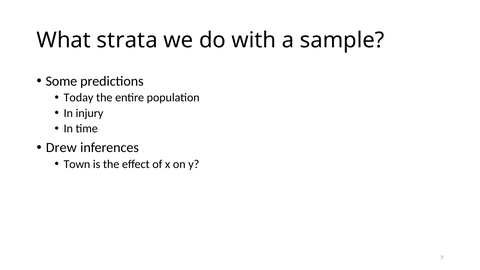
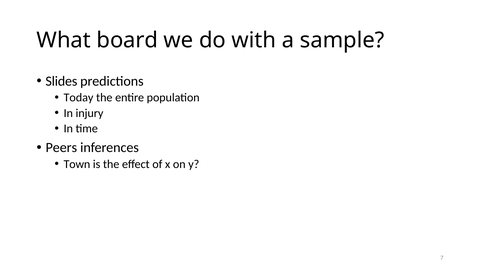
strata: strata -> board
Some: Some -> Slides
Drew: Drew -> Peers
